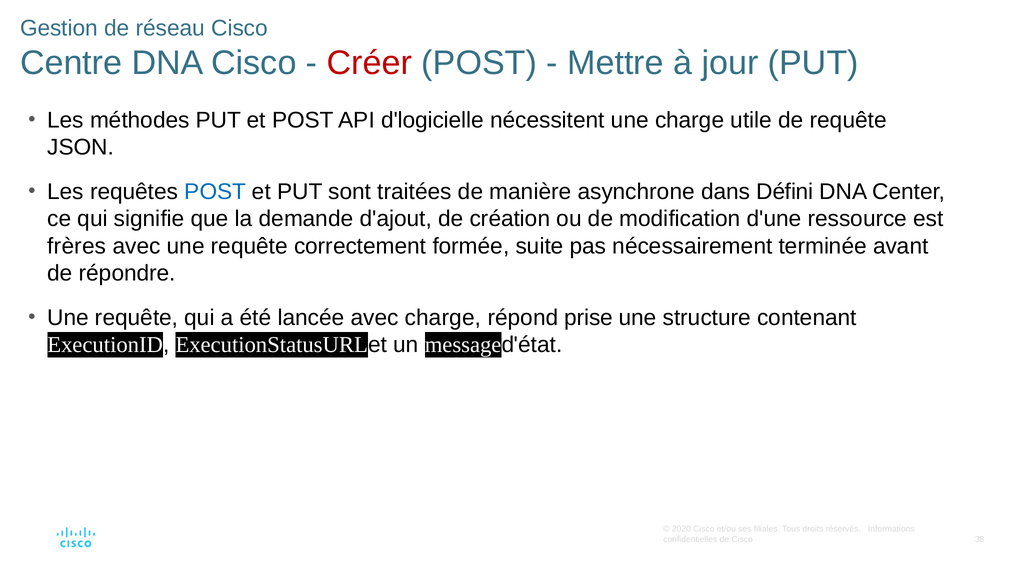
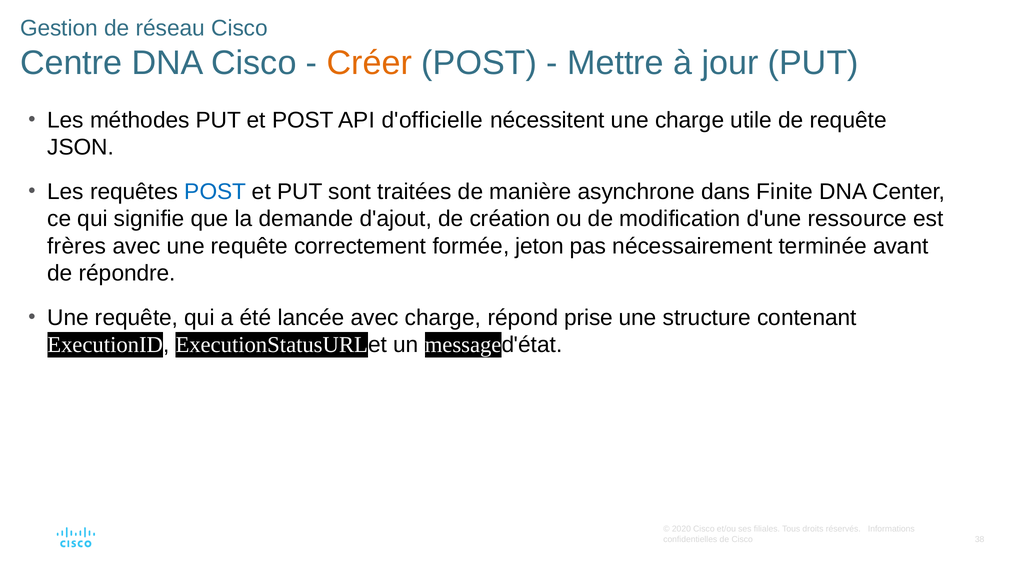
Créer colour: red -> orange
d'logicielle: d'logicielle -> d'officielle
Défini: Défini -> Finite
suite: suite -> jeton
